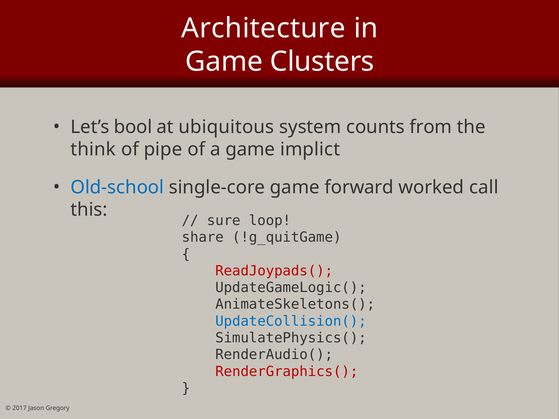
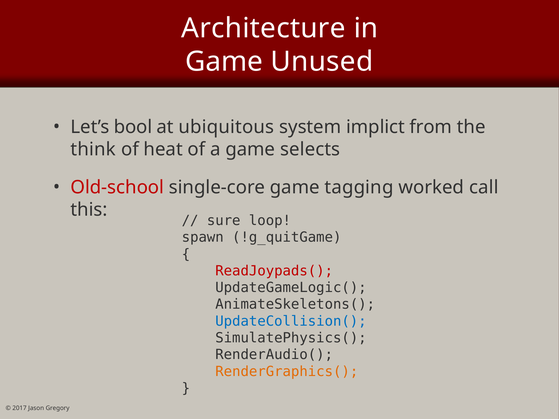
Clusters: Clusters -> Unused
counts: counts -> implict
pipe: pipe -> heat
implict: implict -> selects
Old-school colour: blue -> red
forward: forward -> tagging
share: share -> spawn
RenderGraphics( colour: red -> orange
